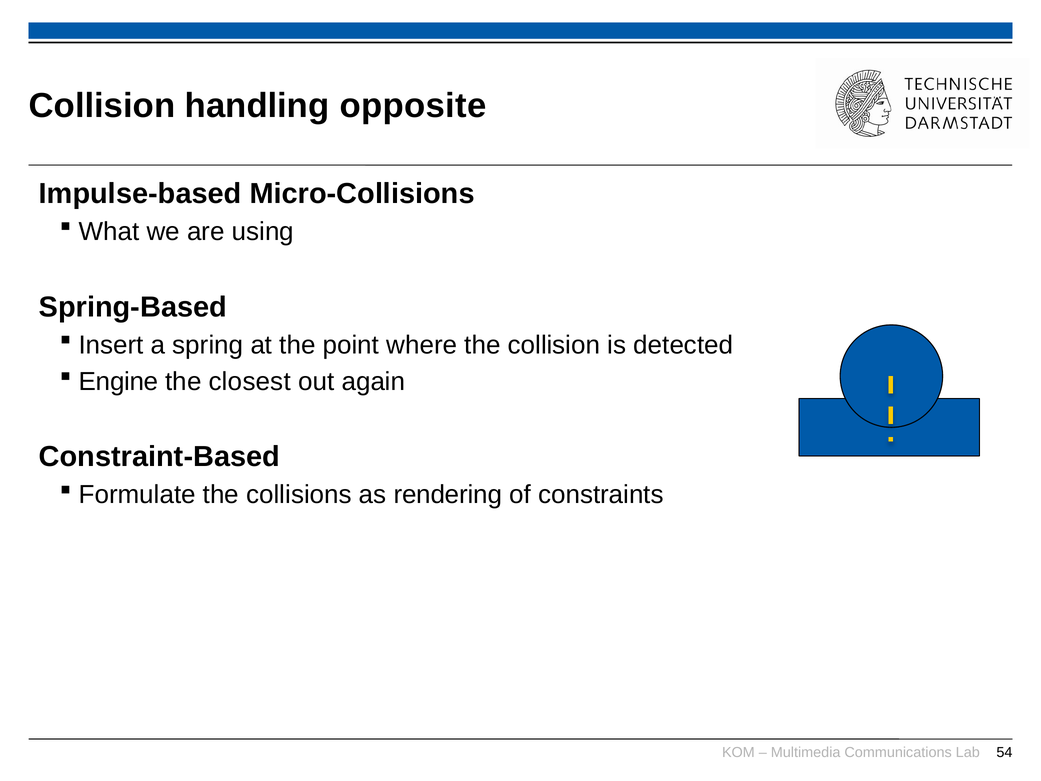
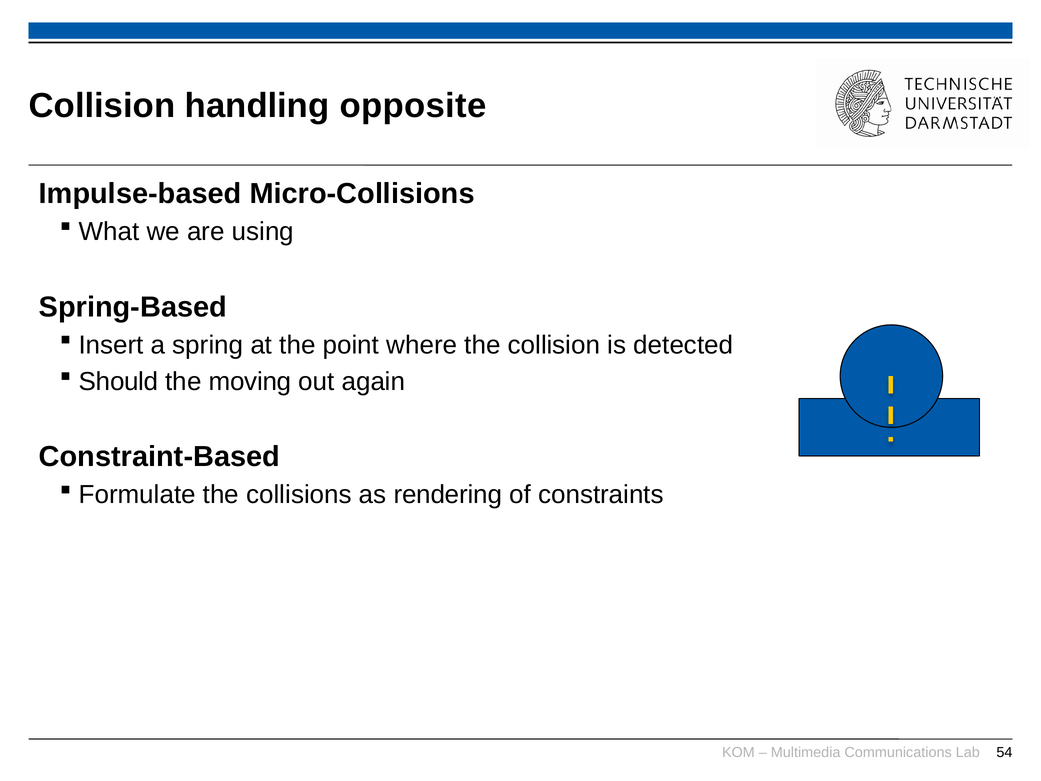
Engine: Engine -> Should
closest: closest -> moving
